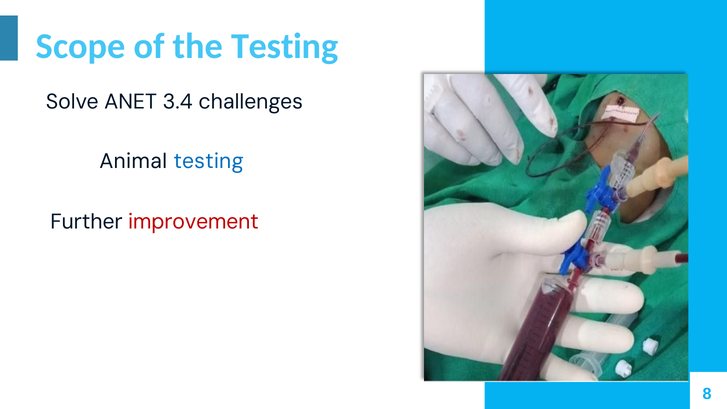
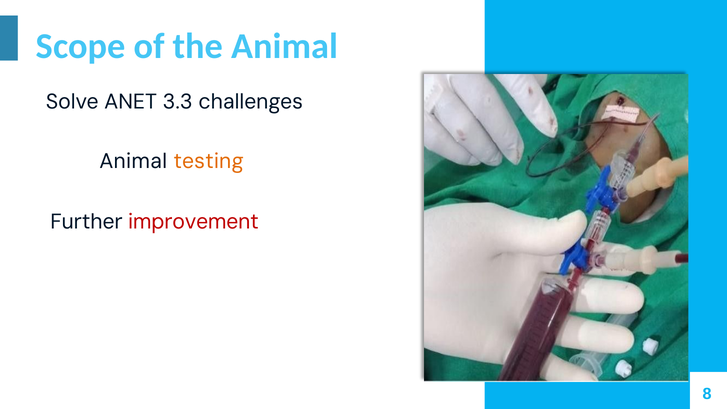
the Testing: Testing -> Animal
3.4: 3.4 -> 3.3
testing at (209, 161) colour: blue -> orange
